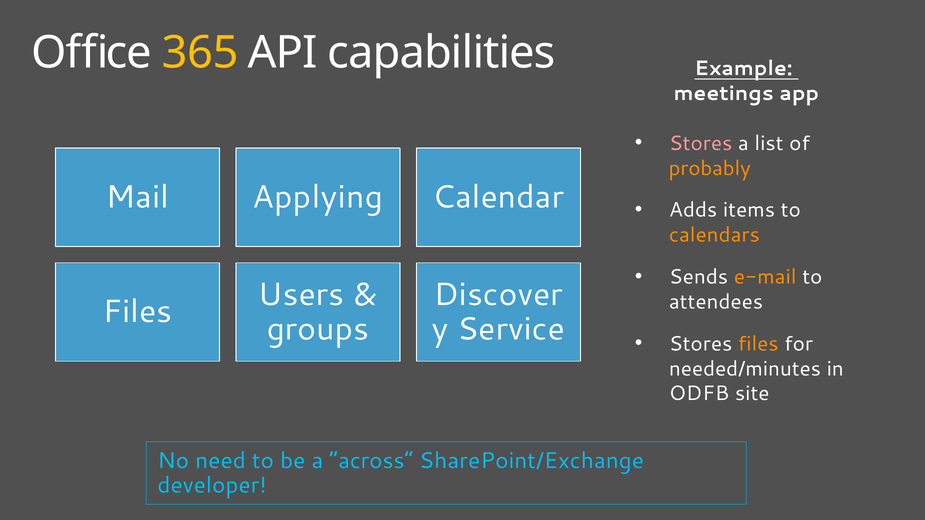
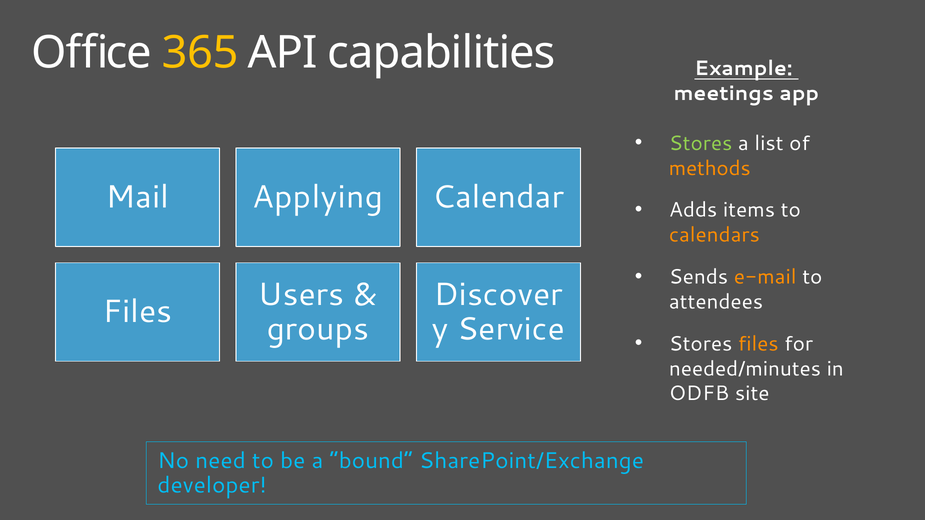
Stores at (701, 143) colour: pink -> light green
probably: probably -> methods
across: across -> bound
